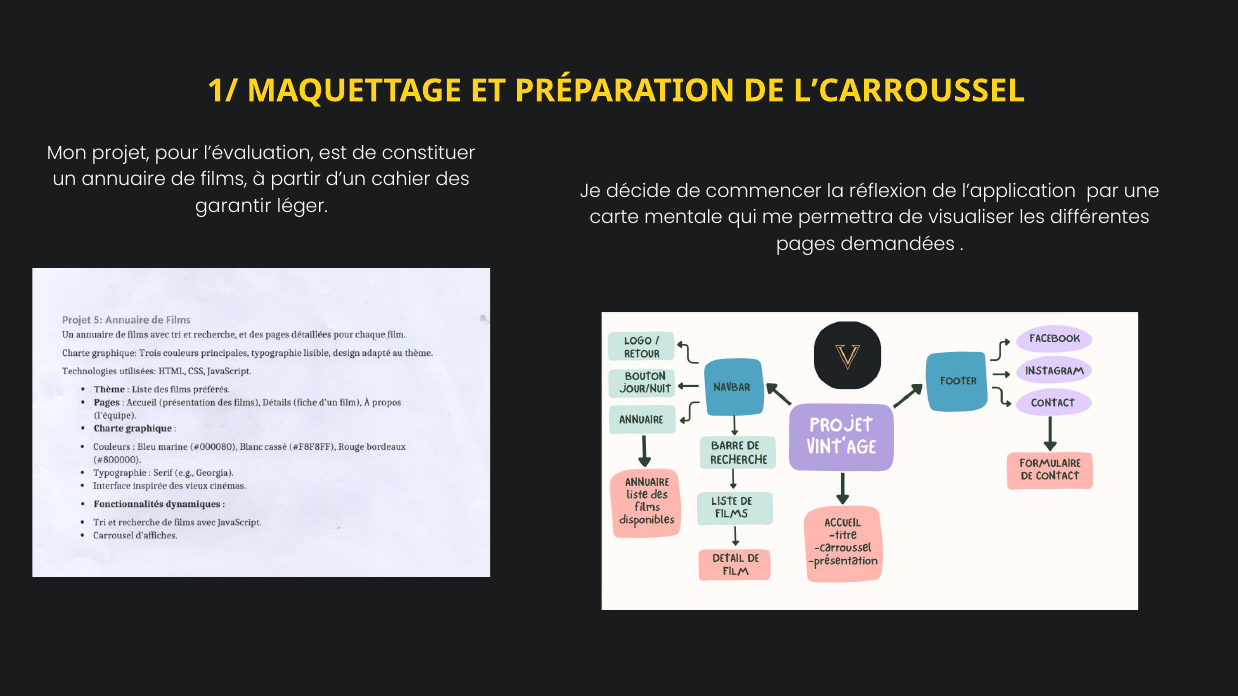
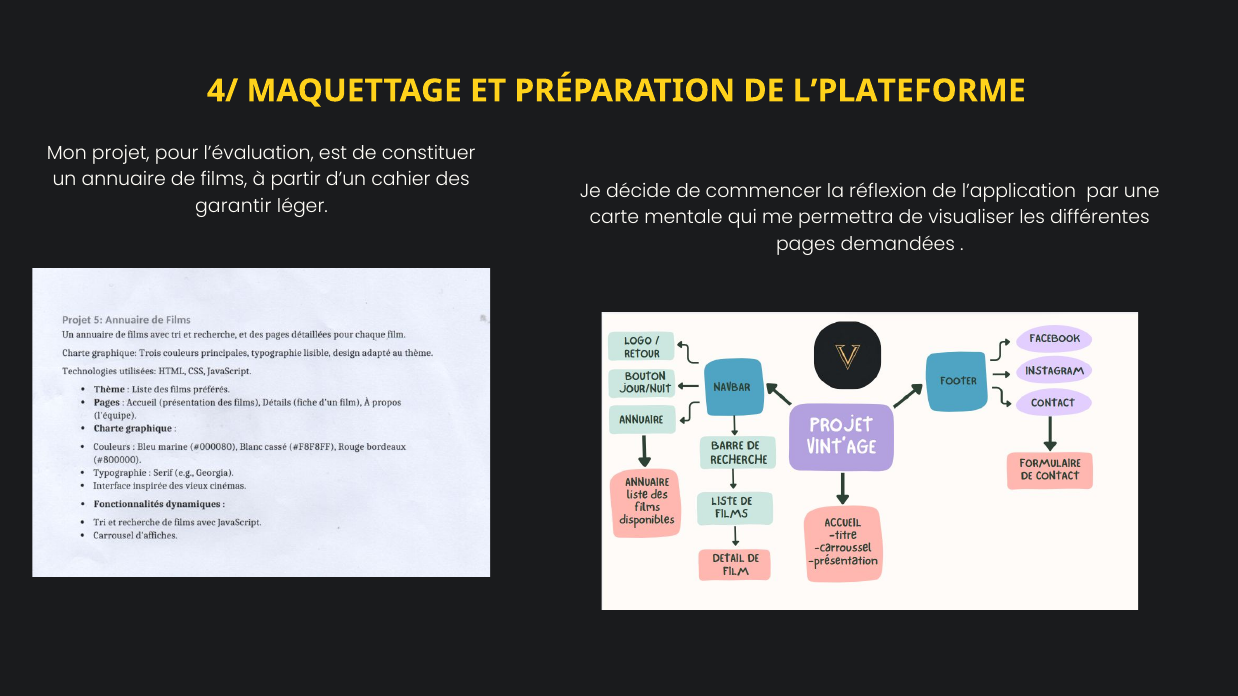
1/: 1/ -> 4/
L’CARROUSSEL: L’CARROUSSEL -> L’PLATEFORME
